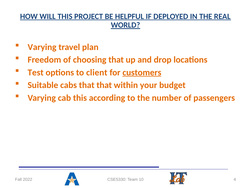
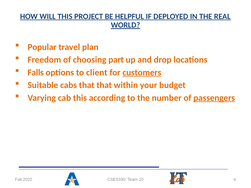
Varying at (42, 47): Varying -> Popular
choosing that: that -> part
Test: Test -> Falls
passengers underline: none -> present
